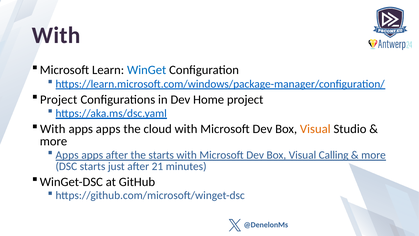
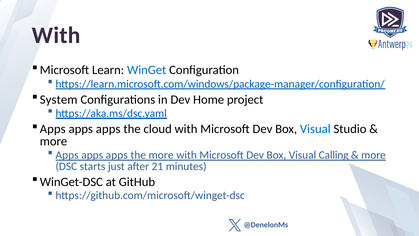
Project at (59, 99): Project -> System
With at (53, 129): With -> Apps
Visual at (315, 129) colour: orange -> blue
after at (117, 155): after -> apps
the starts: starts -> more
